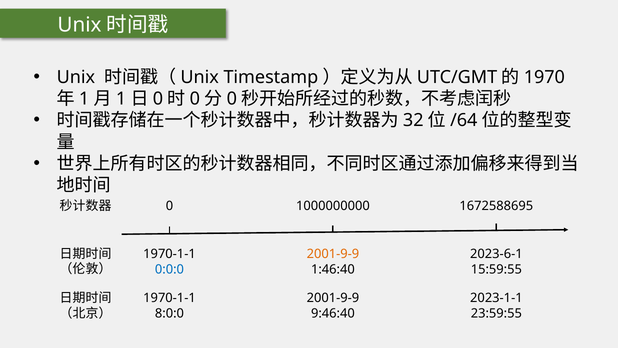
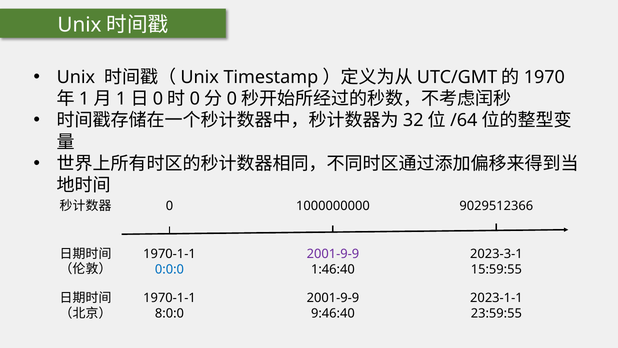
1672588695: 1672588695 -> 9029512366
2001-9-9 at (333, 254) colour: orange -> purple
2023-6-1: 2023-6-1 -> 2023-3-1
